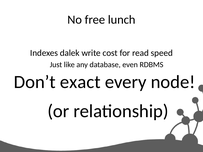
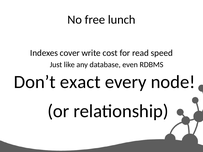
dalek: dalek -> cover
